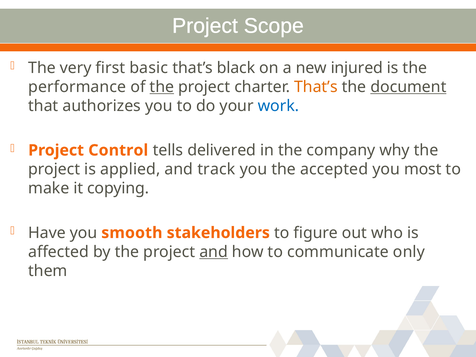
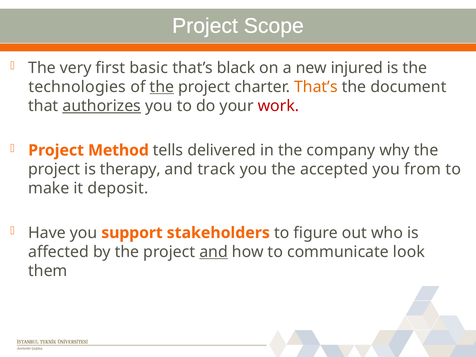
performance: performance -> technologies
document underline: present -> none
authorizes underline: none -> present
work colour: blue -> red
Control: Control -> Method
applied: applied -> therapy
most: most -> from
copying: copying -> deposit
smooth: smooth -> support
only: only -> look
